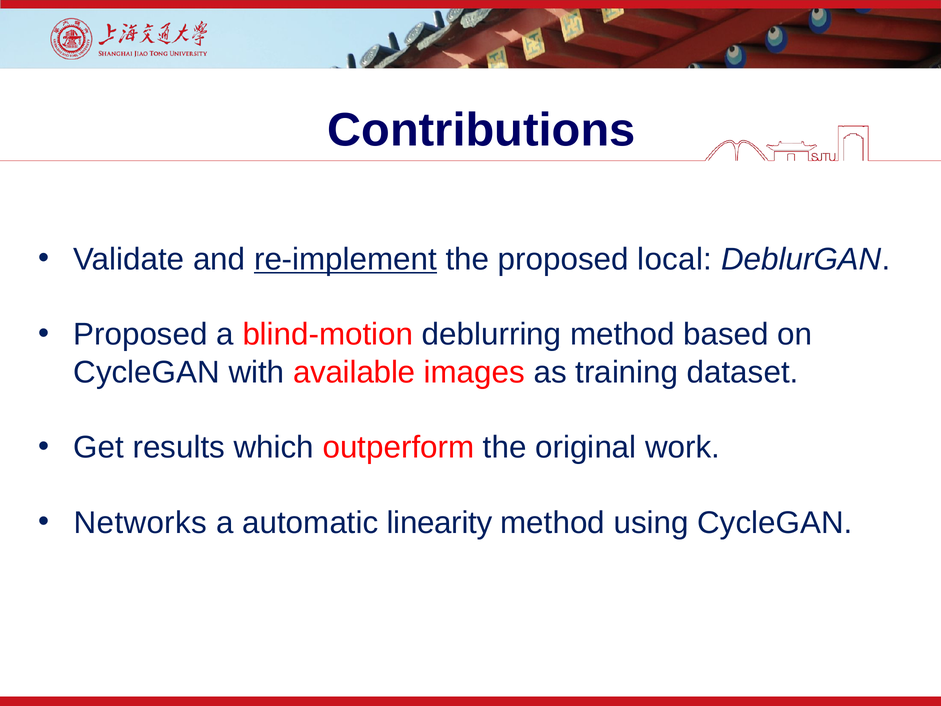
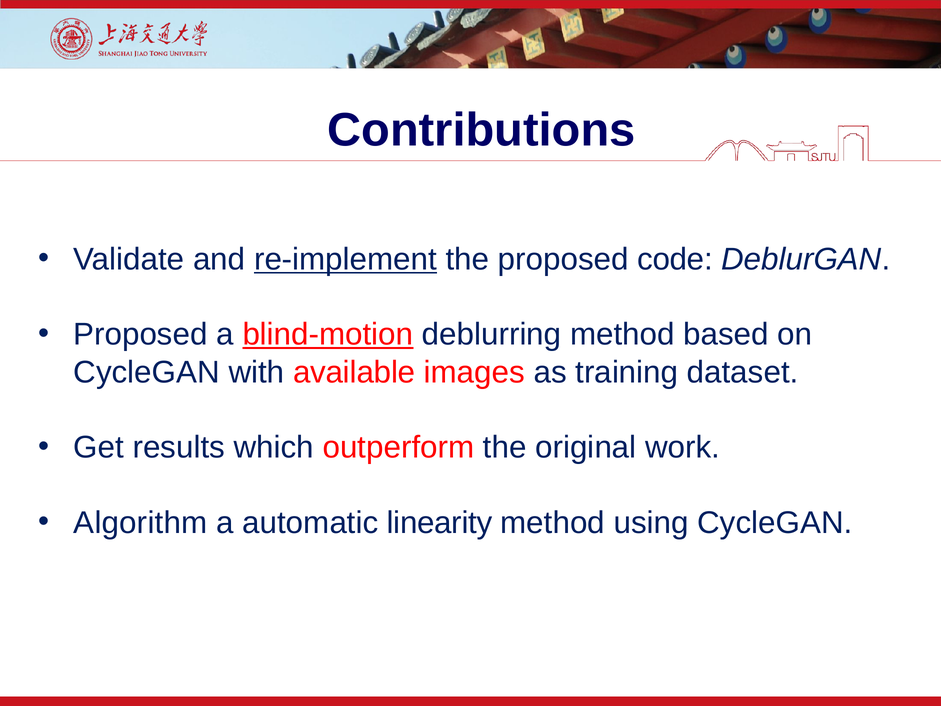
local: local -> code
blind-motion underline: none -> present
Networks: Networks -> Algorithm
